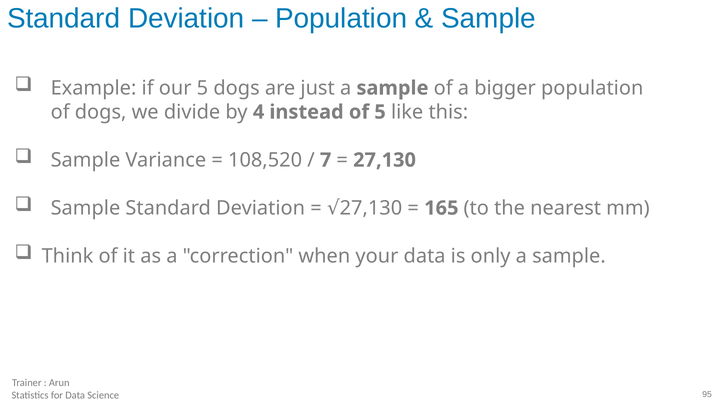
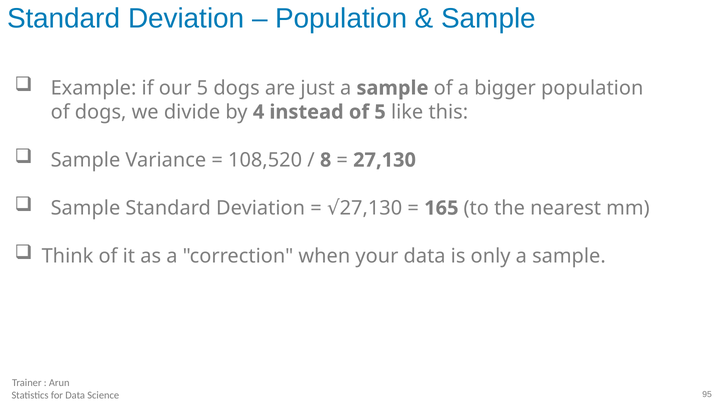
7: 7 -> 8
